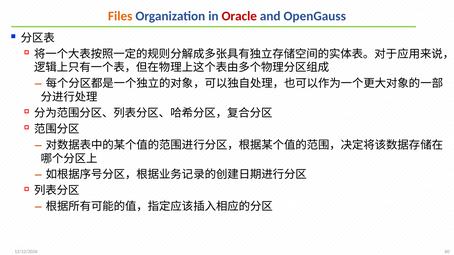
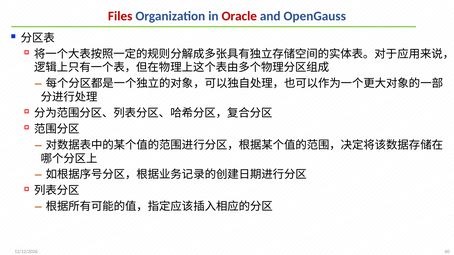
Files colour: orange -> red
